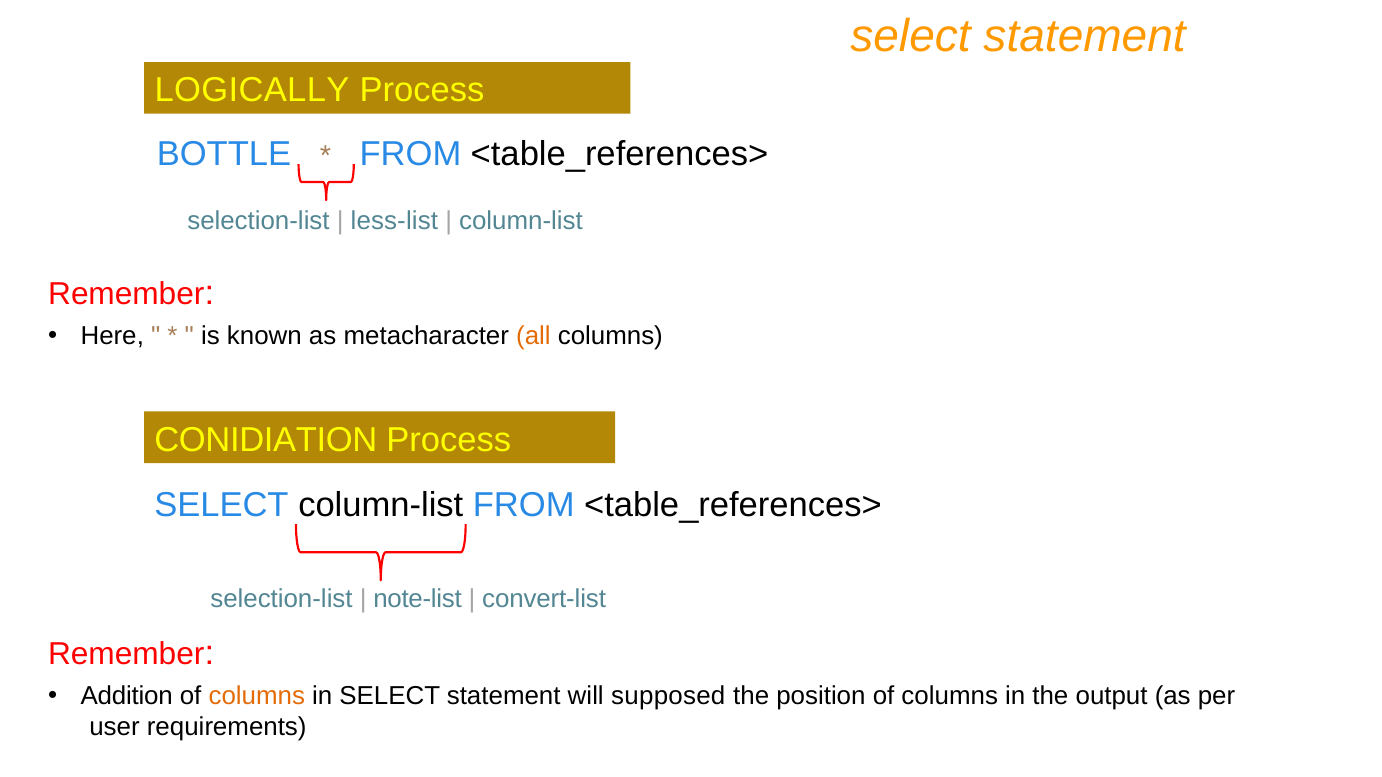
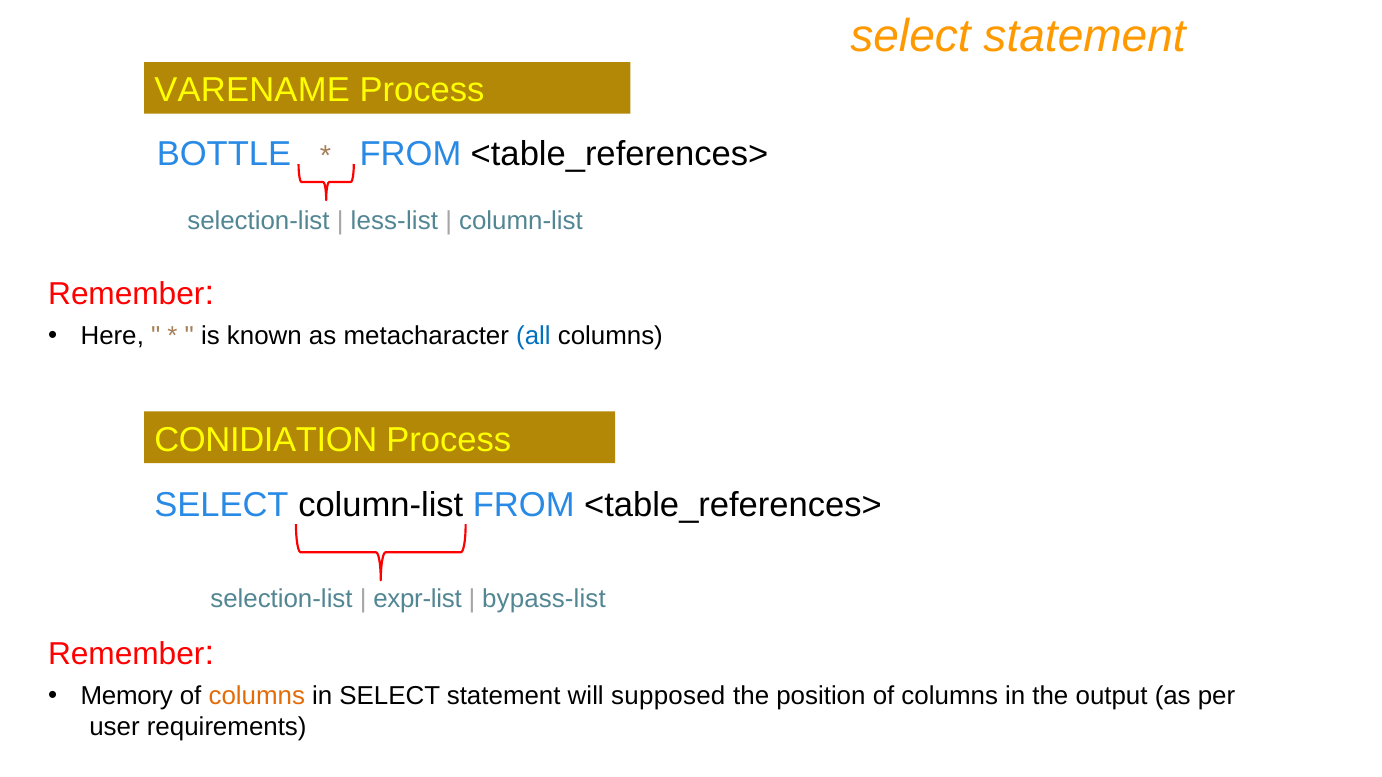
LOGICALLY: LOGICALLY -> VARENAME
all colour: orange -> blue
note-list: note-list -> expr-list
convert-list: convert-list -> bypass-list
Addition: Addition -> Memory
